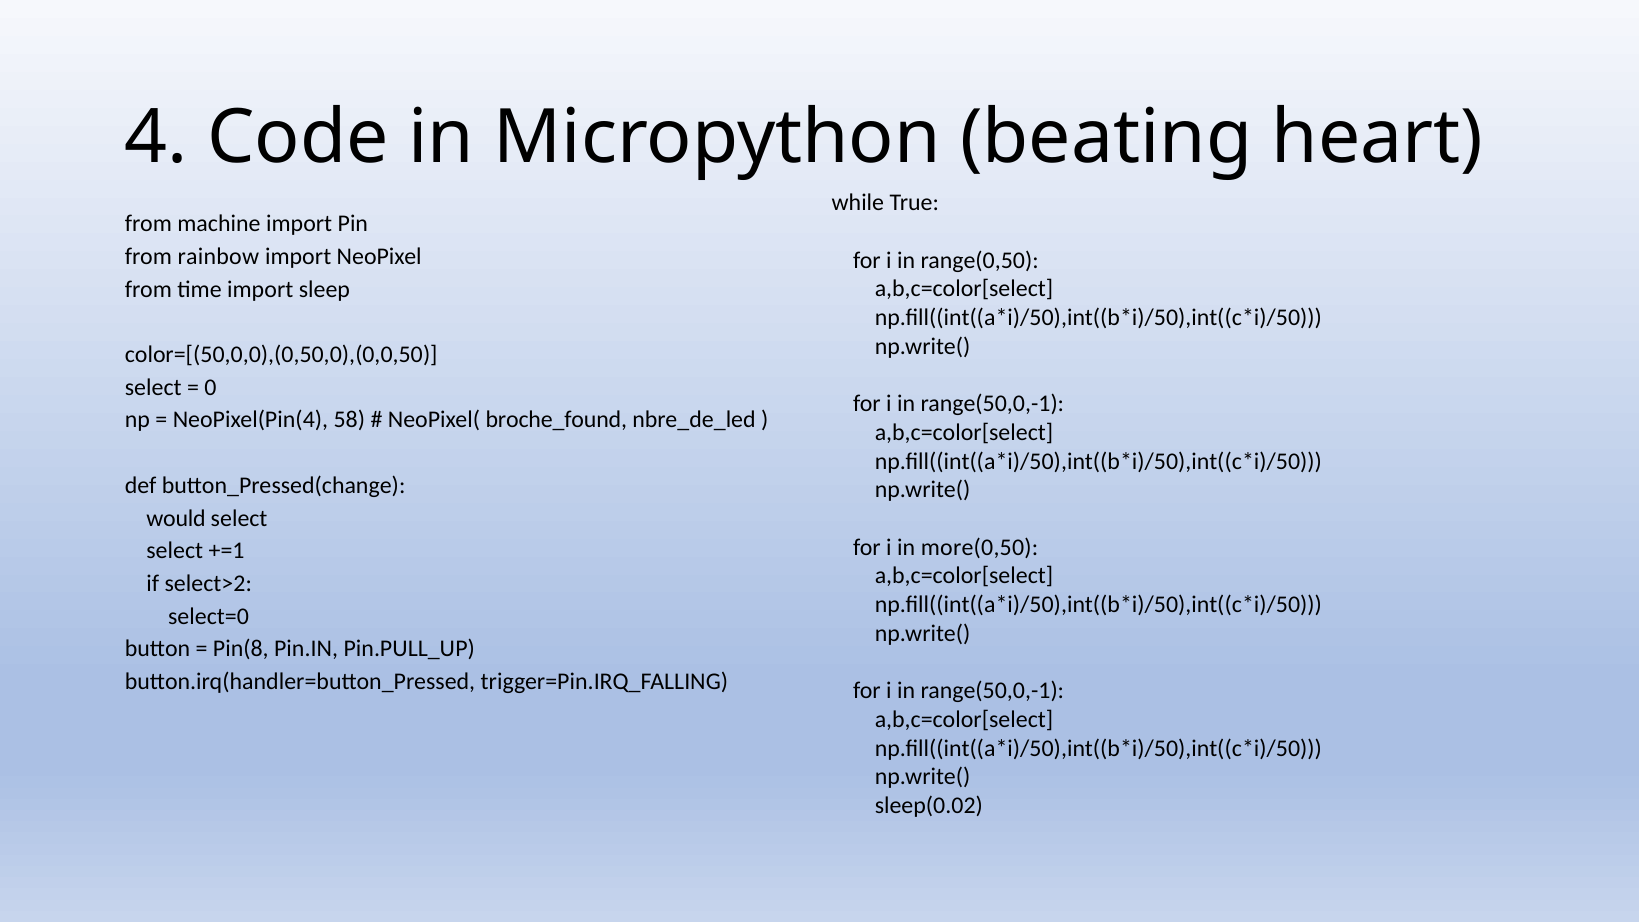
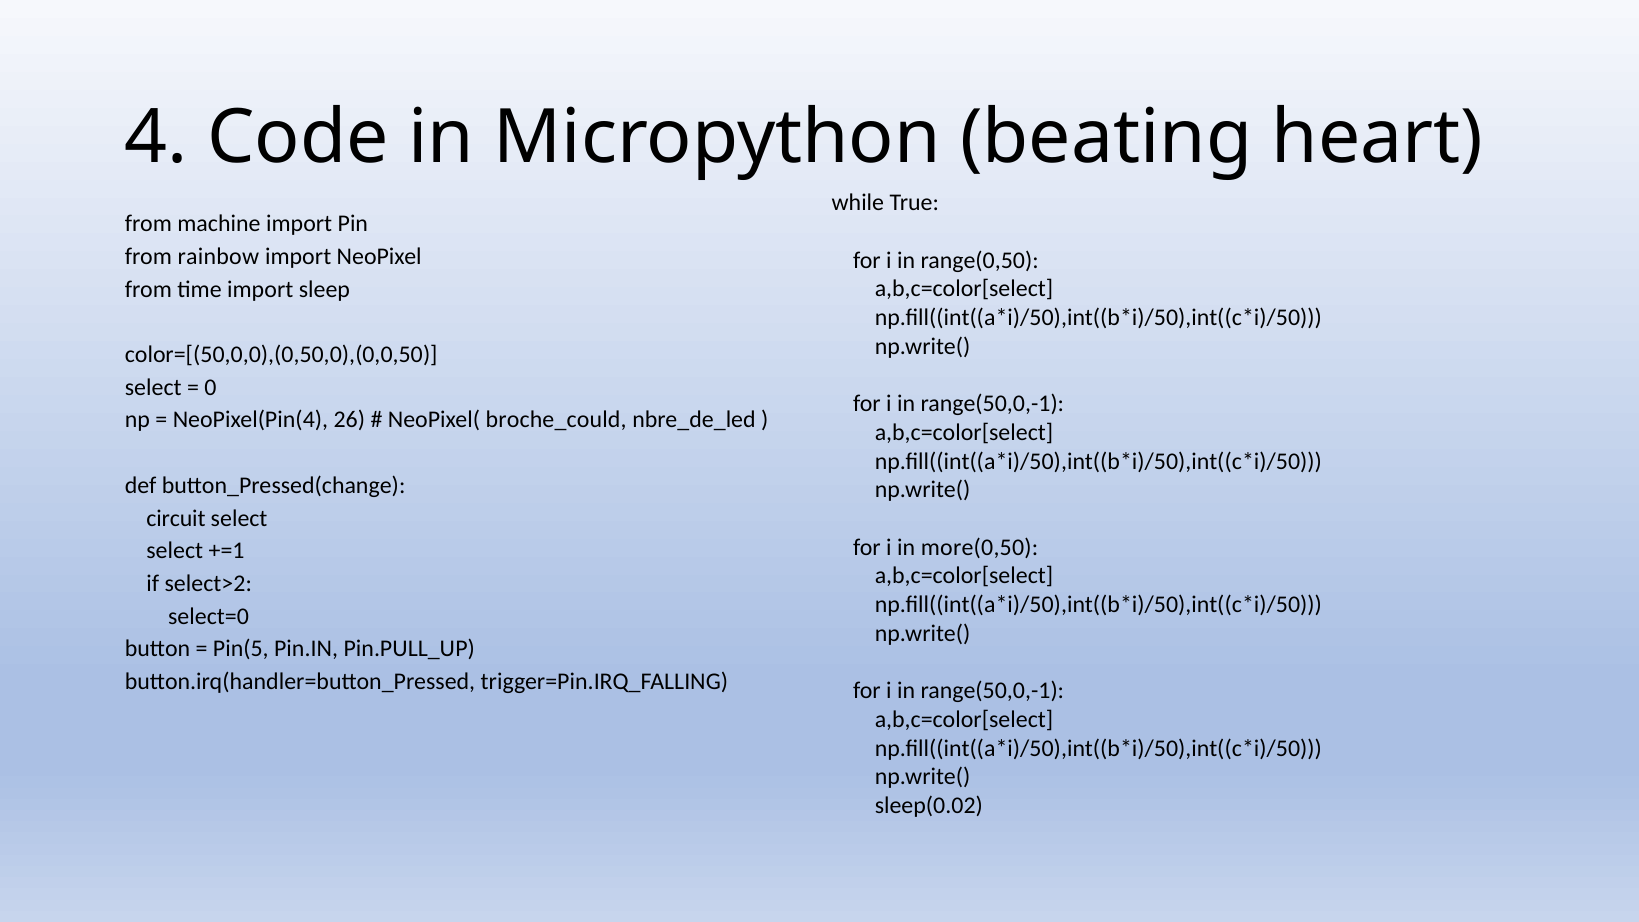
58: 58 -> 26
broche_found: broche_found -> broche_could
would: would -> circuit
Pin(8: Pin(8 -> Pin(5
